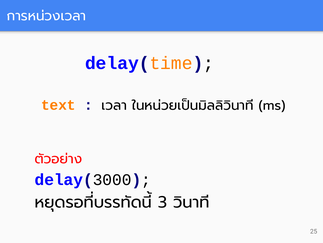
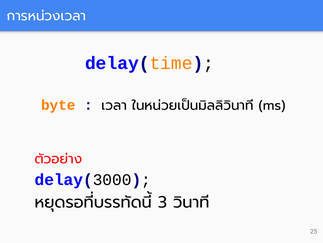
text: text -> byte
